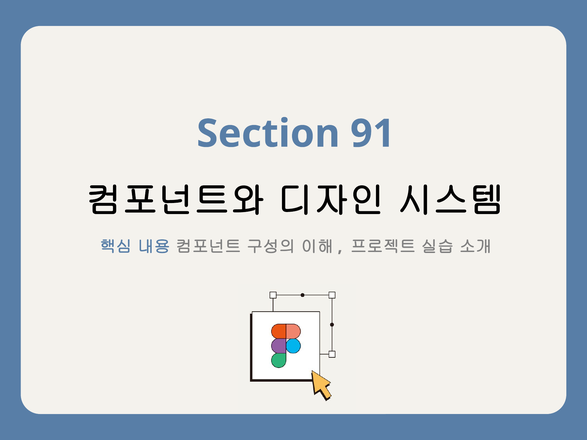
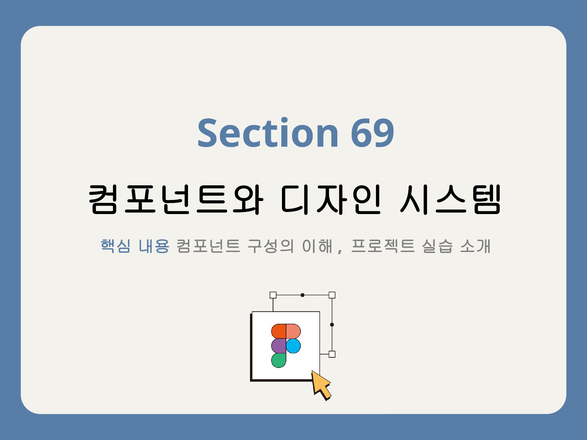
91: 91 -> 69
